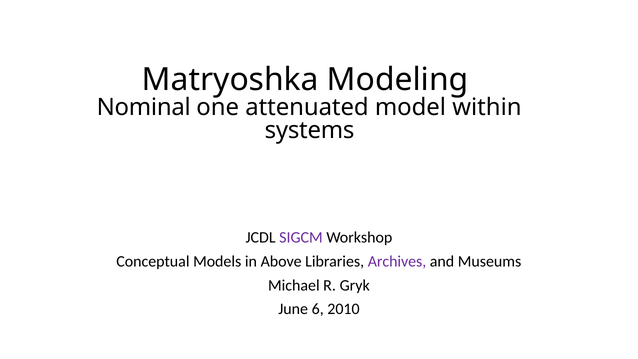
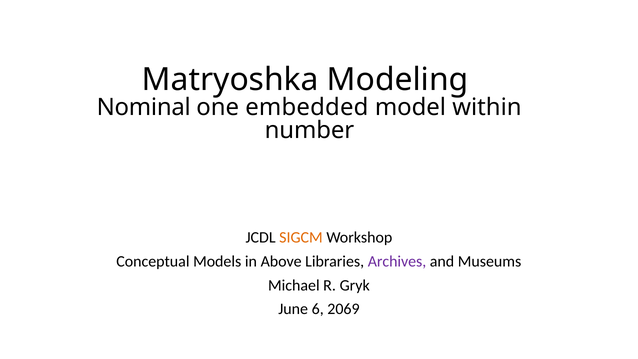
attenuated: attenuated -> embedded
systems: systems -> number
SIGCM colour: purple -> orange
2010: 2010 -> 2069
